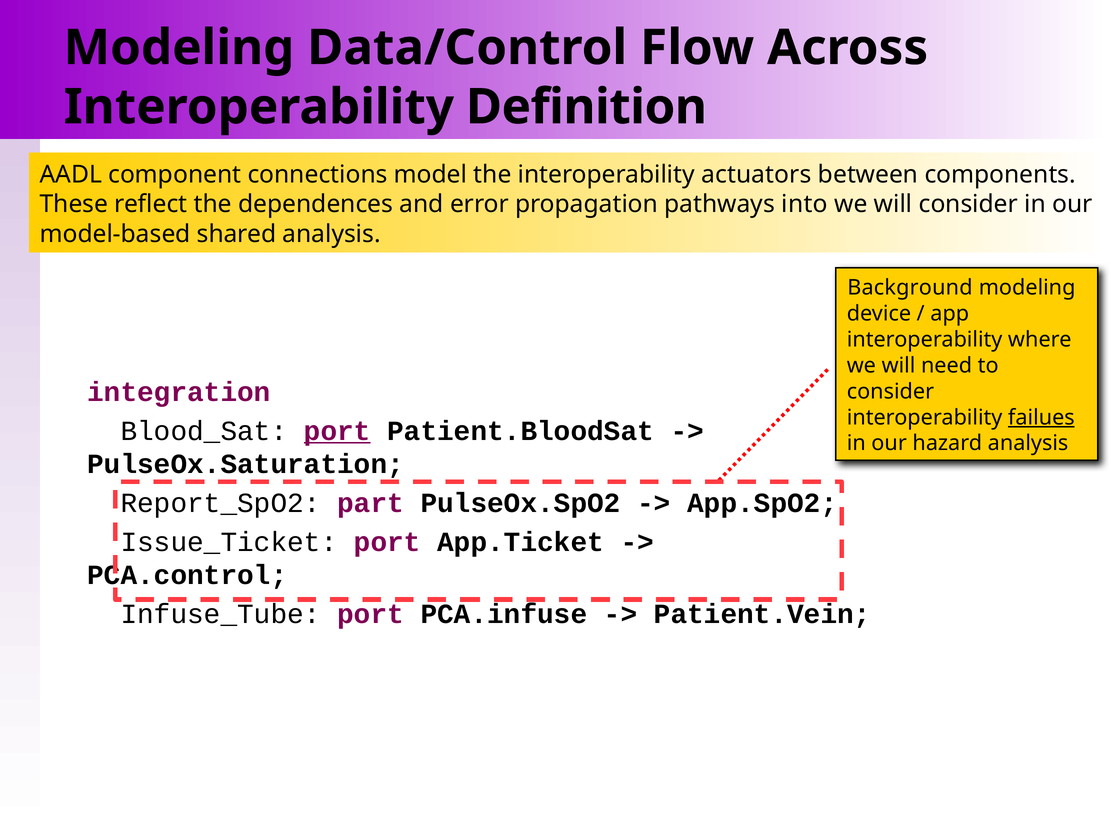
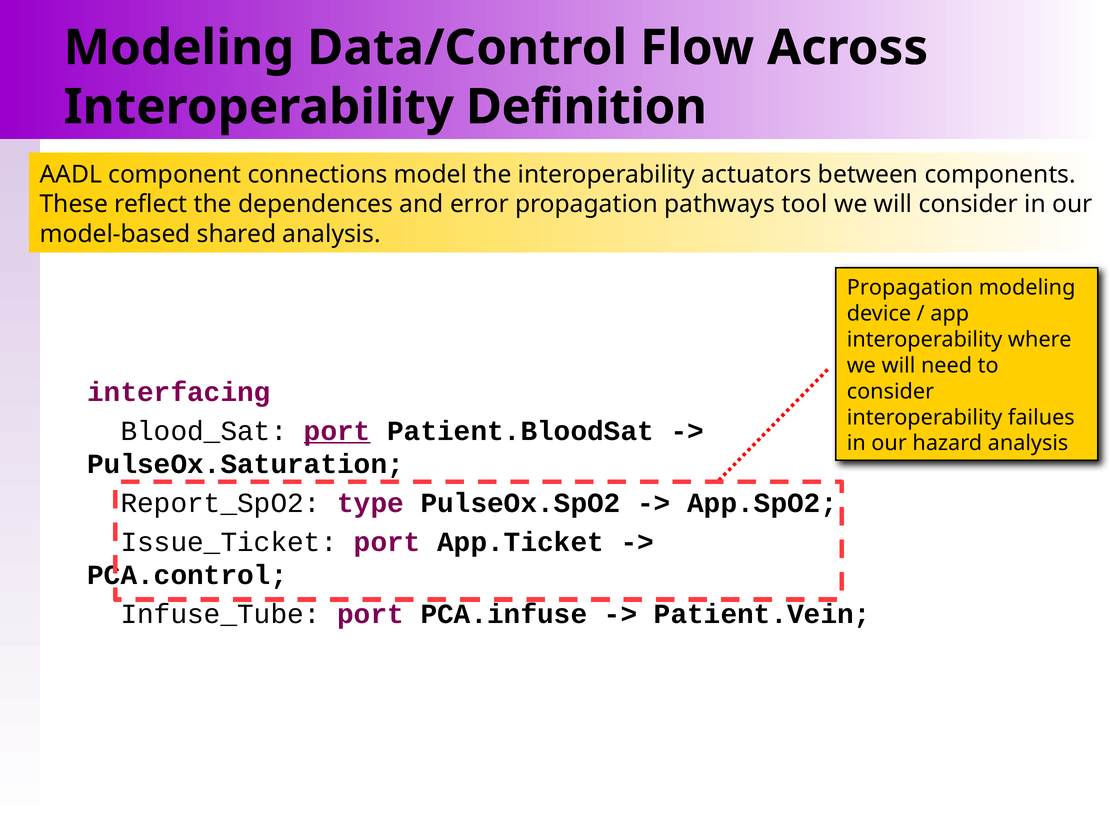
into: into -> tool
Background at (910, 288): Background -> Propagation
integration: integration -> interfacing
failues underline: present -> none
part: part -> type
